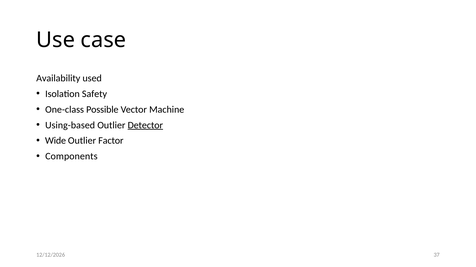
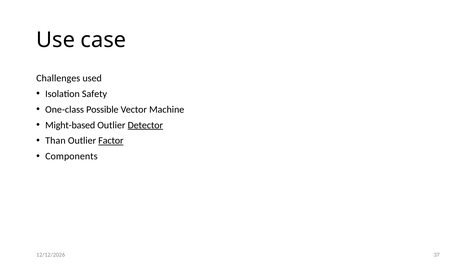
Availability: Availability -> Challenges
Using-based: Using-based -> Might-based
Wide: Wide -> Than
Factor underline: none -> present
